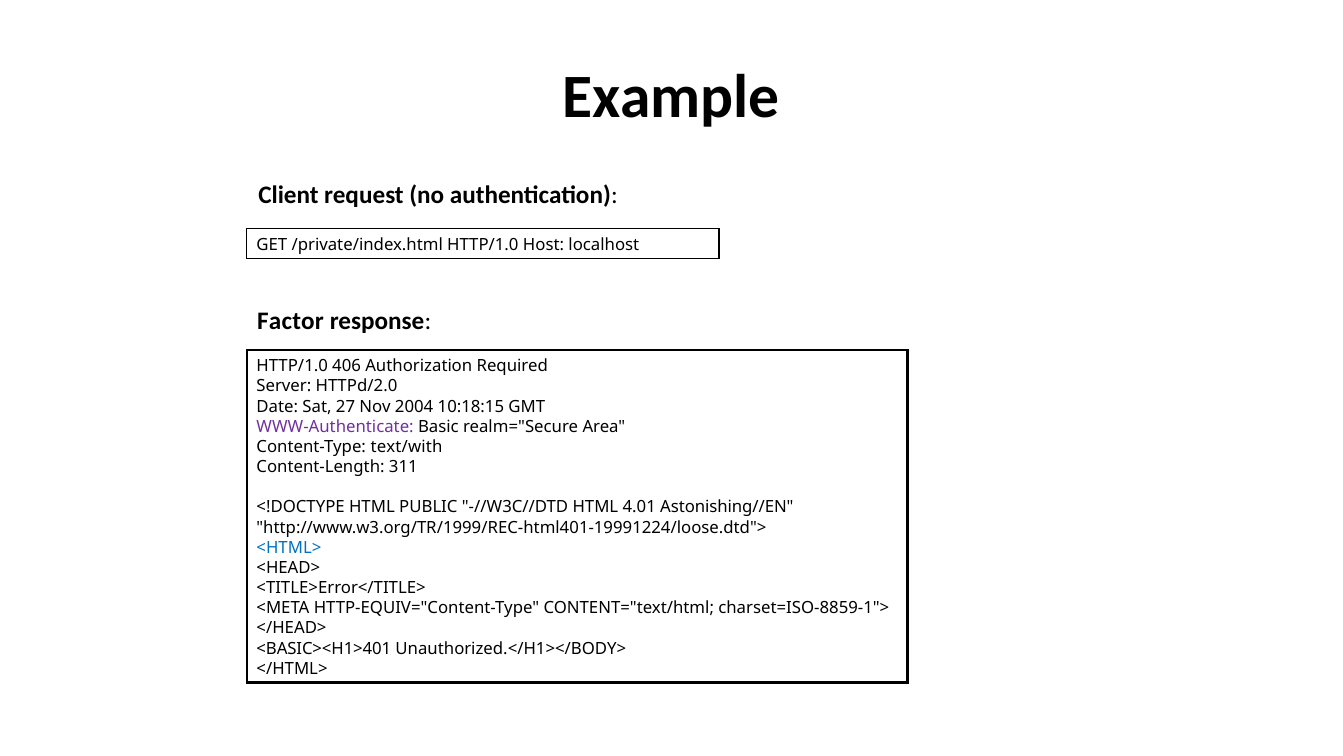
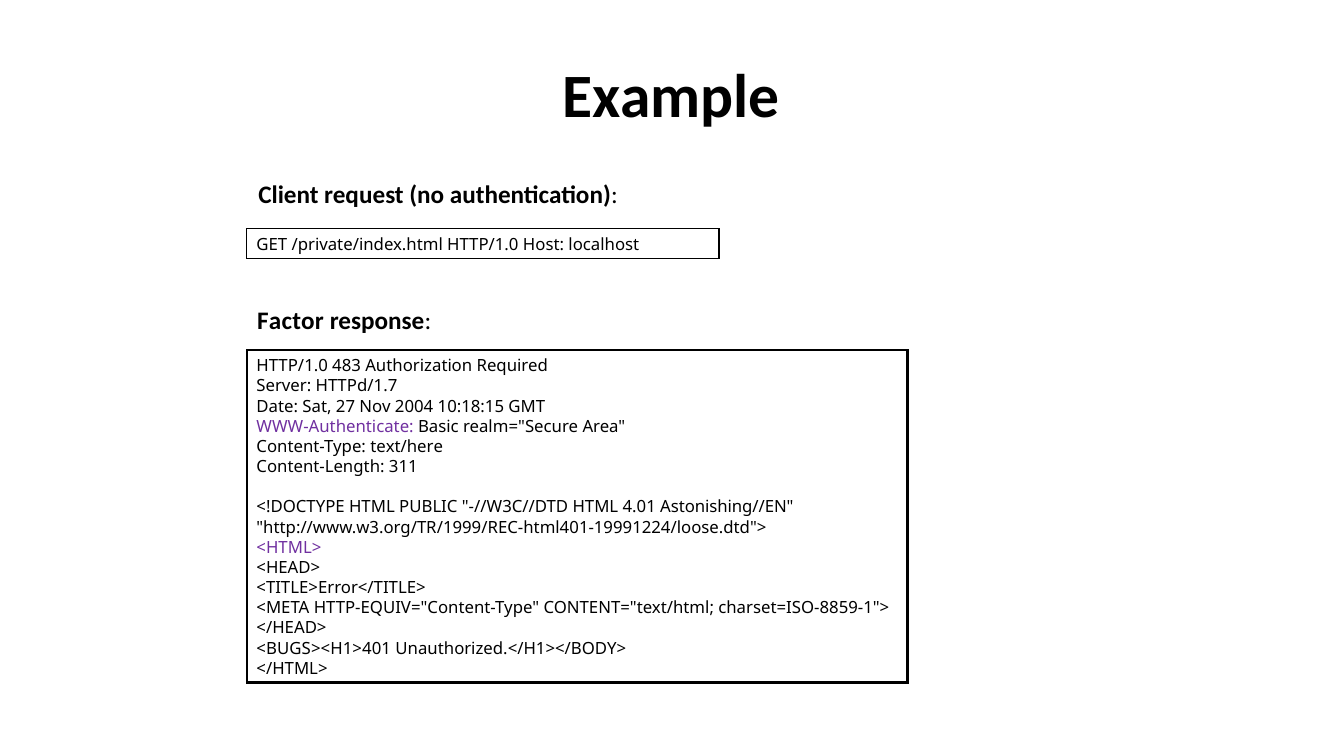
406: 406 -> 483
HTTPd/2.0: HTTPd/2.0 -> HTTPd/1.7
text/with: text/with -> text/here
<HTML> colour: blue -> purple
<BASIC><H1>401: <BASIC><H1>401 -> <BUGS><H1>401
